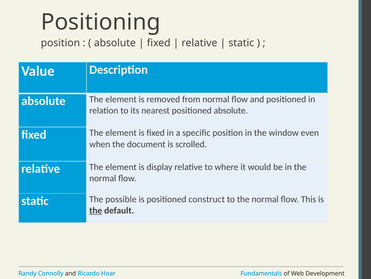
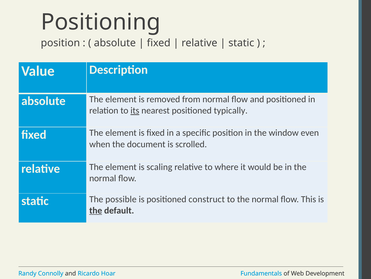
its underline: none -> present
positioned absolute: absolute -> typically
display: display -> scaling
